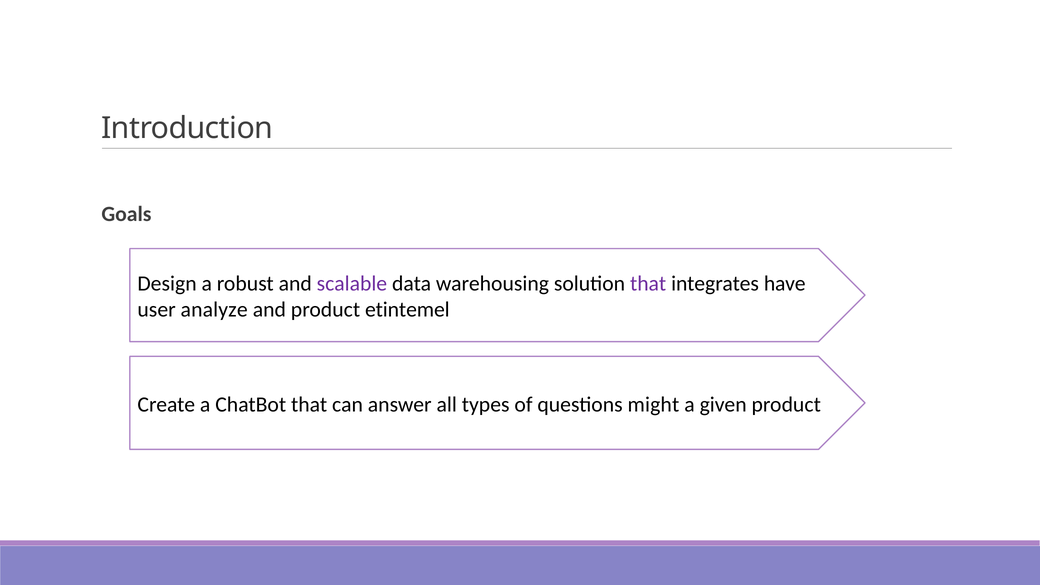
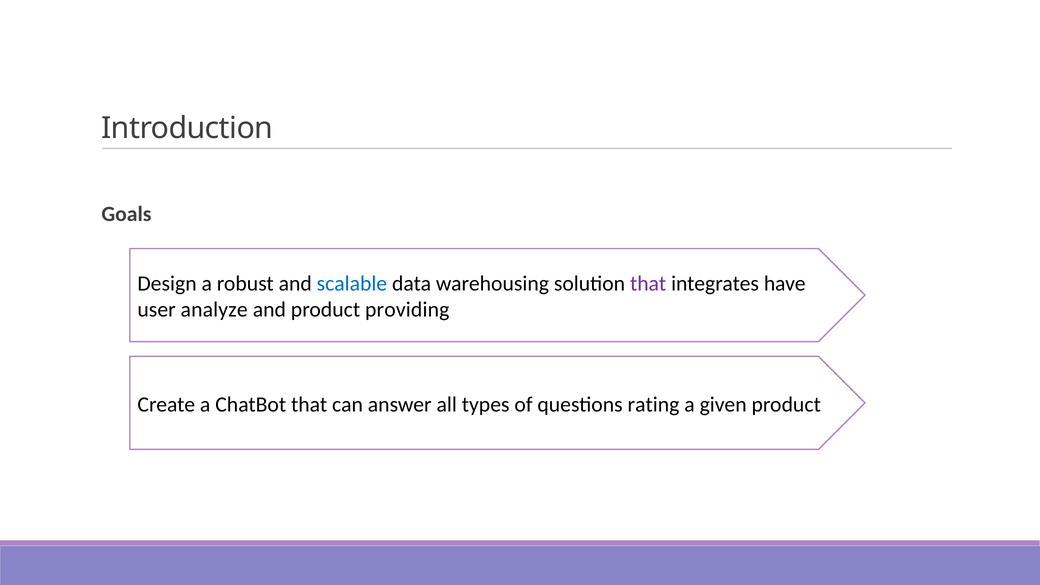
scalable colour: purple -> blue
etintemel: etintemel -> providing
might: might -> rating
